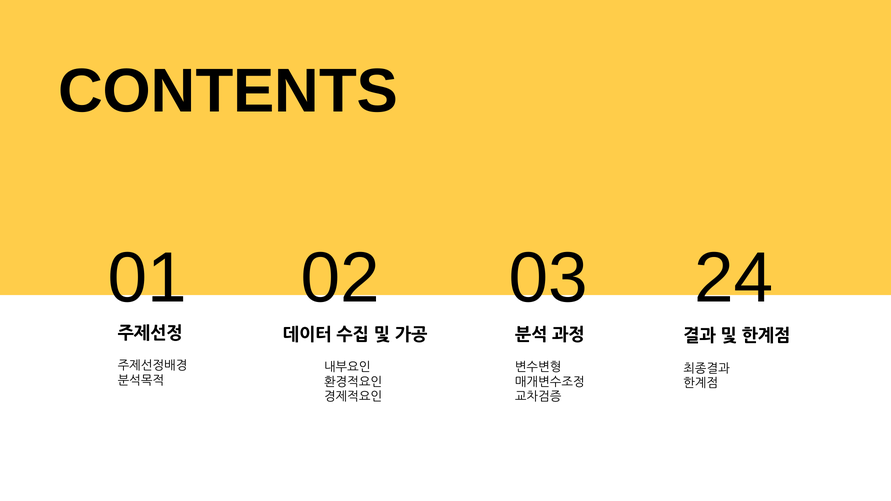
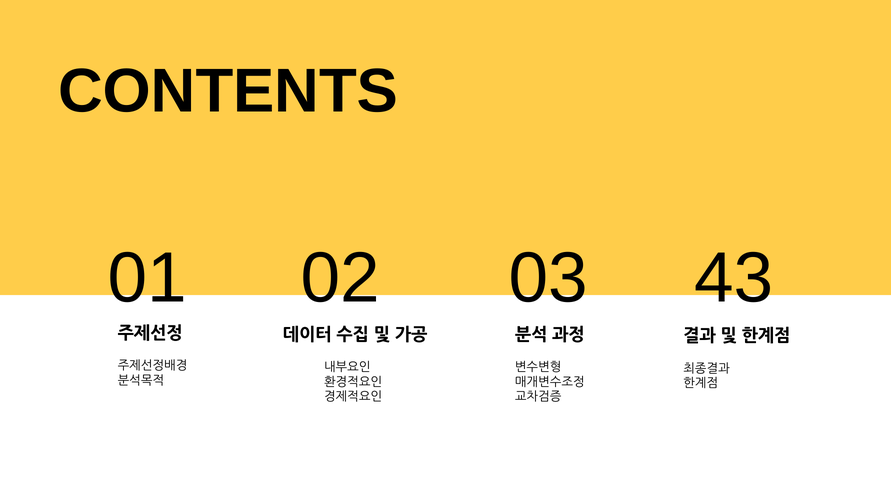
24: 24 -> 43
